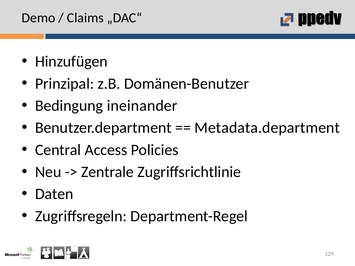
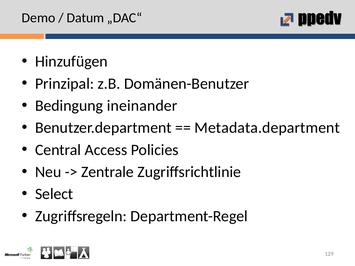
Claims: Claims -> Datum
Daten: Daten -> Select
